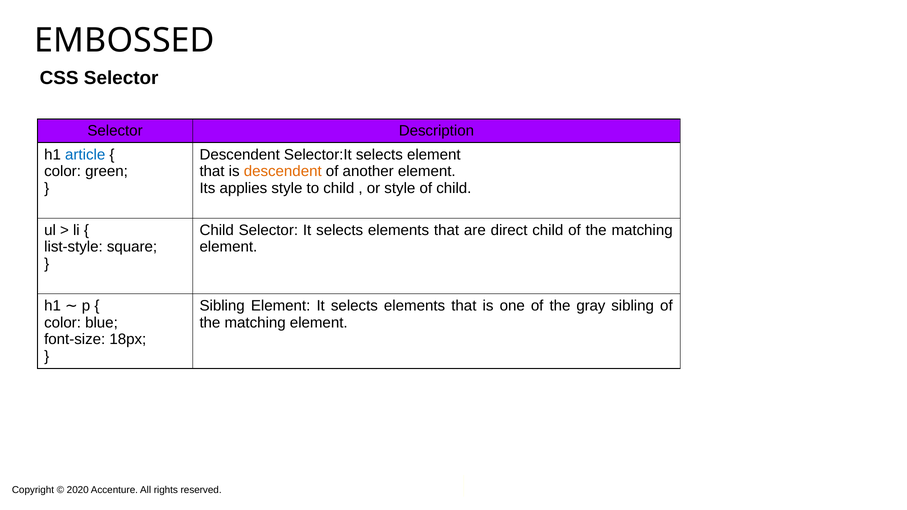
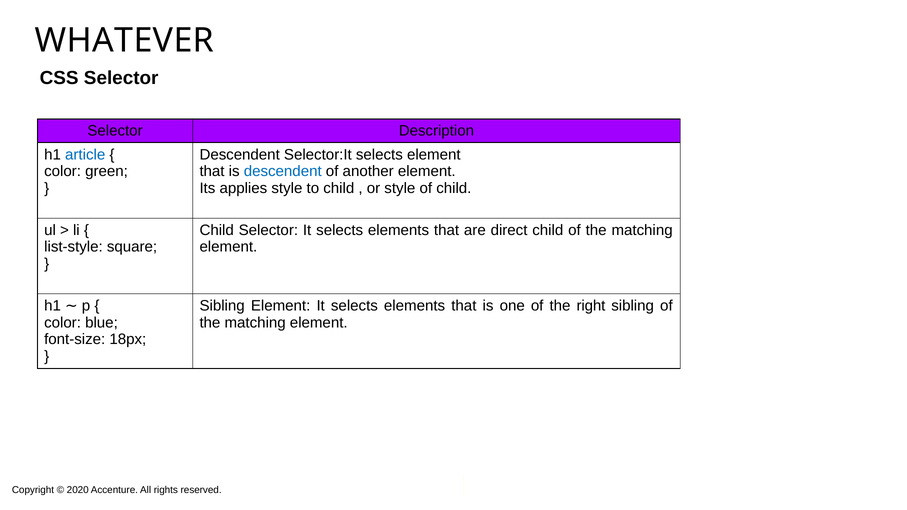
EMBOSSED: EMBOSSED -> WHATEVER
descendent at (283, 171) colour: orange -> blue
gray: gray -> right
